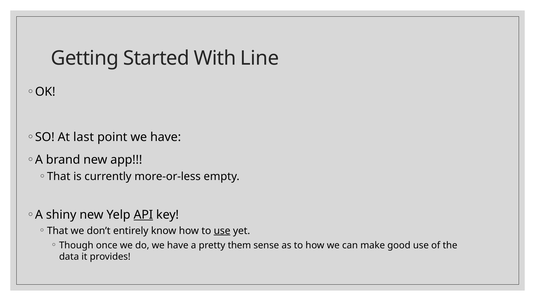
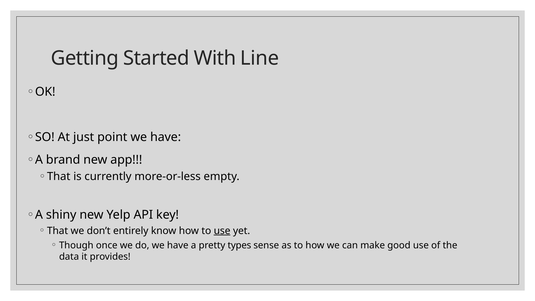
last: last -> just
API underline: present -> none
them: them -> types
